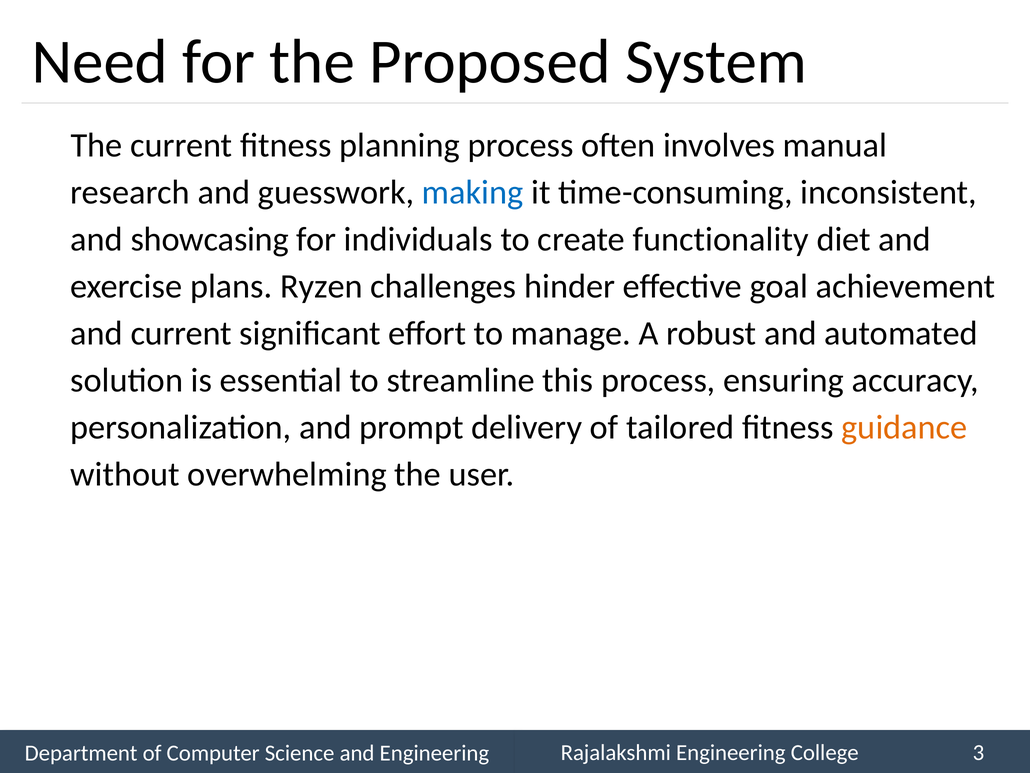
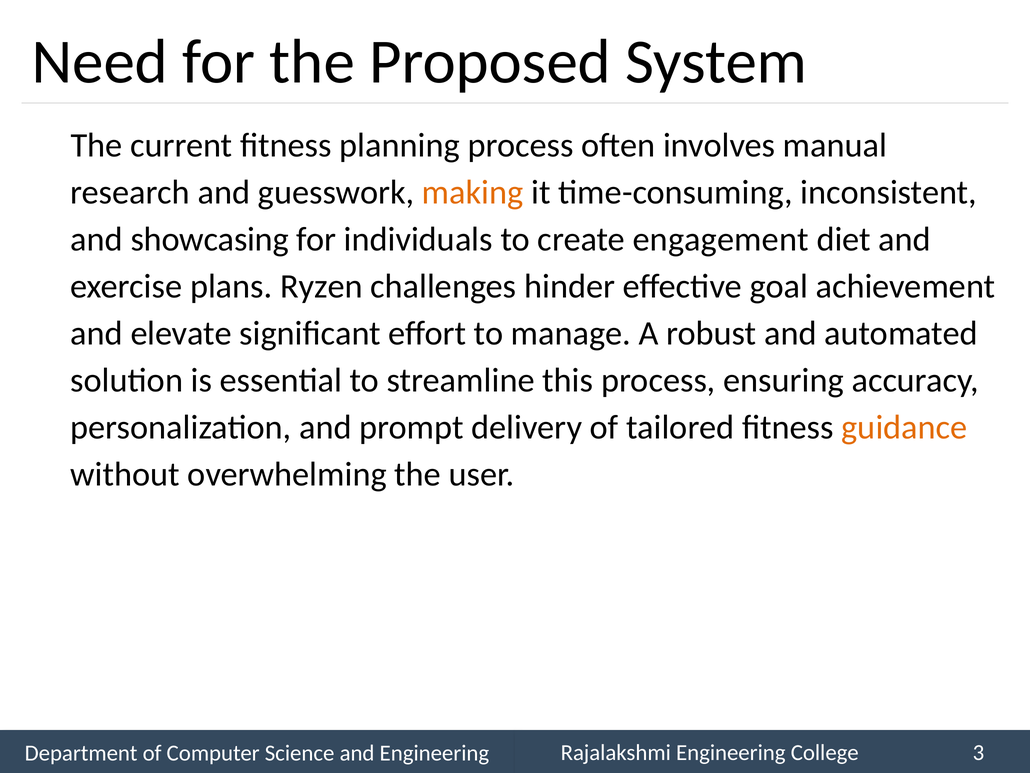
making colour: blue -> orange
functionality: functionality -> engagement
and current: current -> elevate
